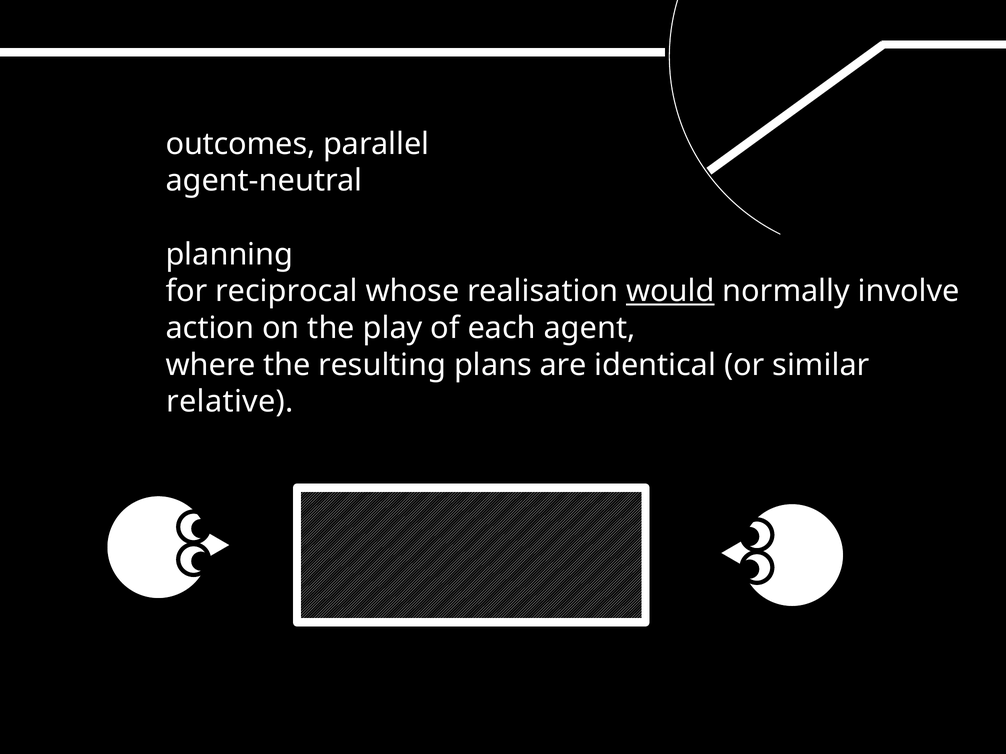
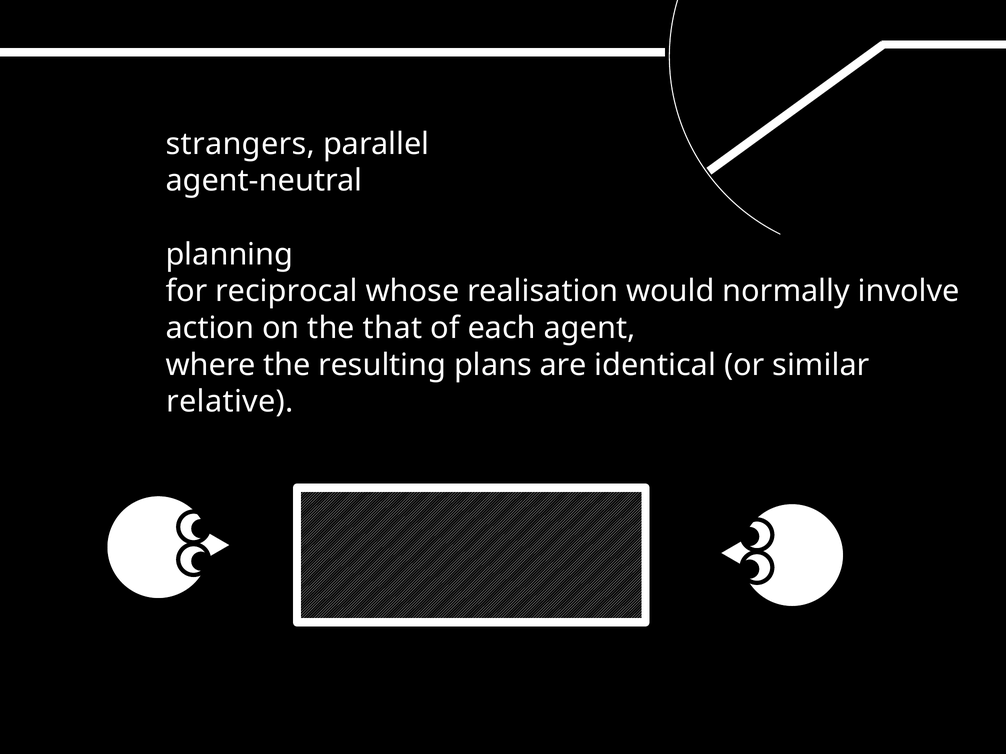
outcomes: outcomes -> strangers
would underline: present -> none
play: play -> that
